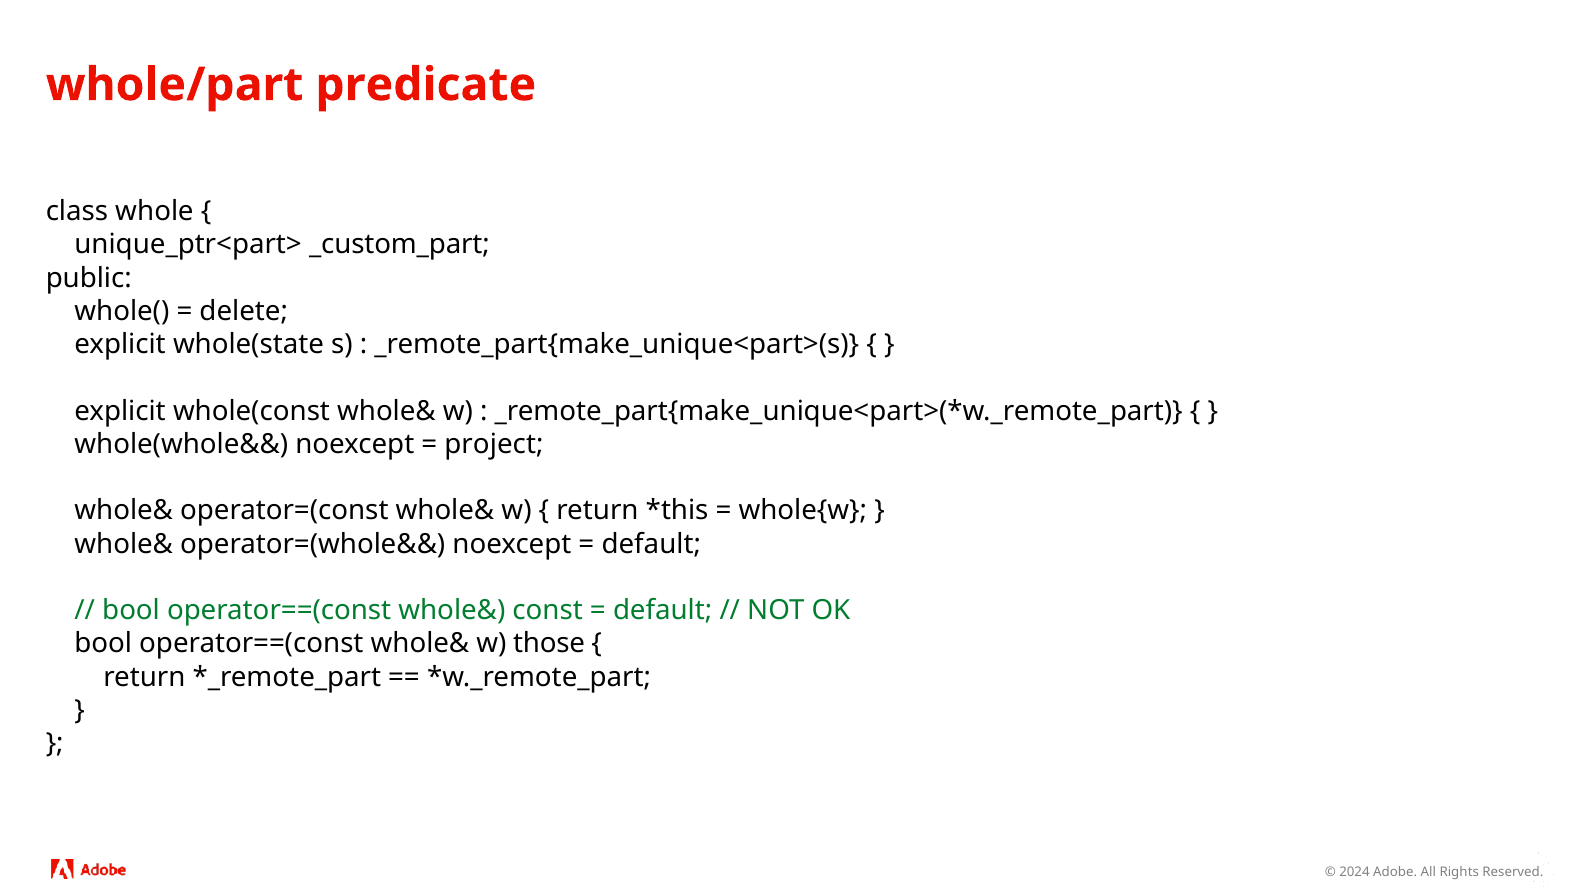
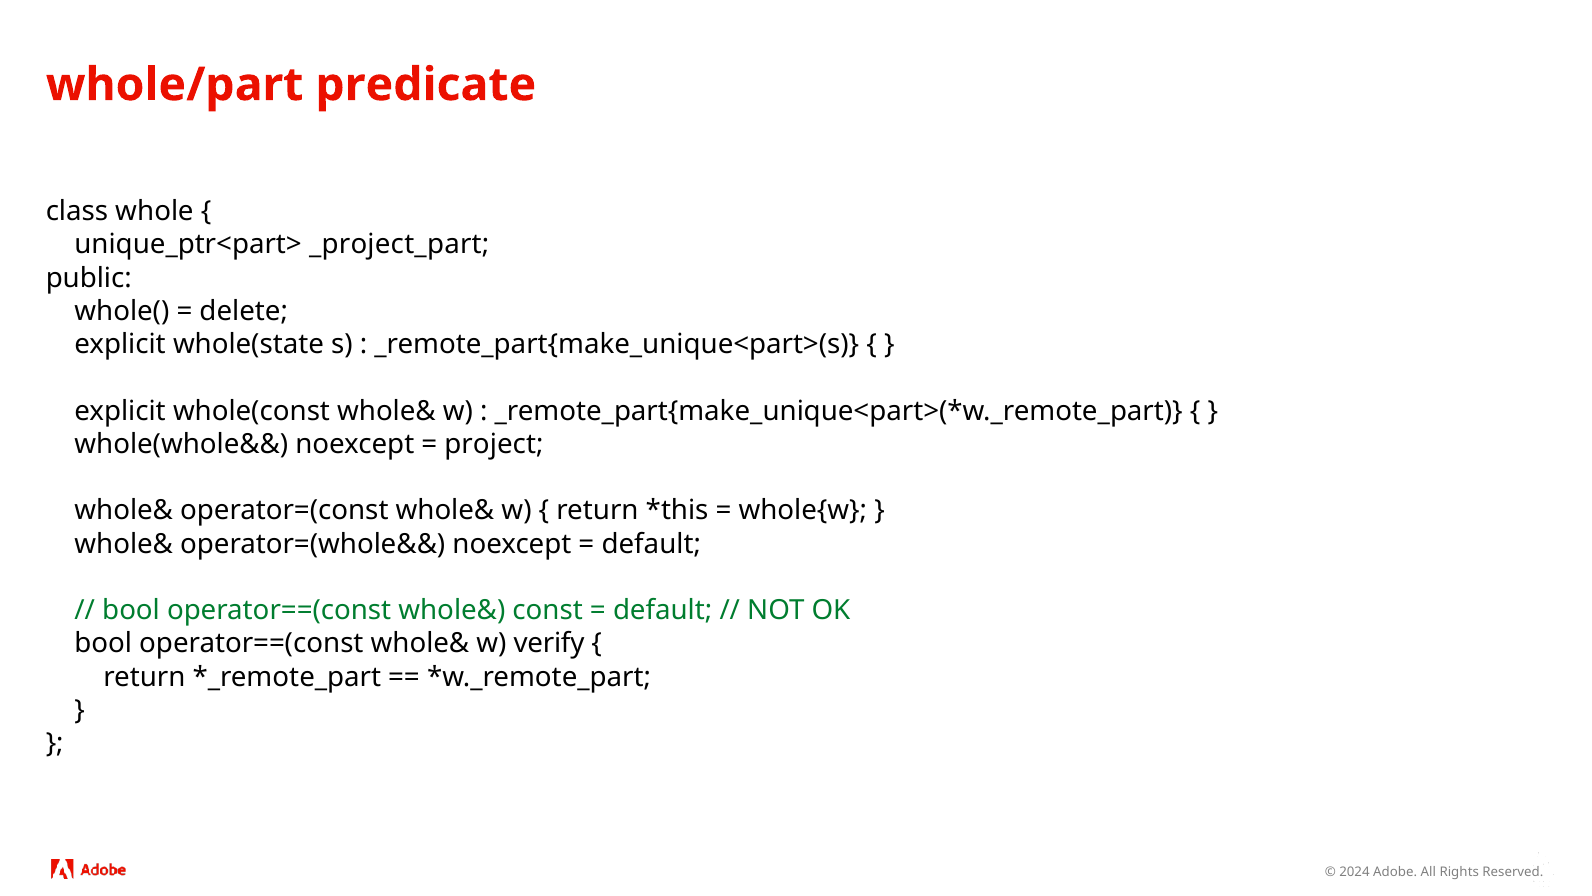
_custom_part: _custom_part -> _project_part
those: those -> verify
